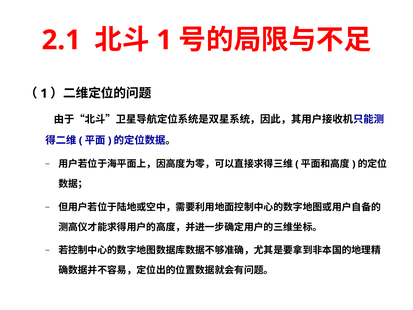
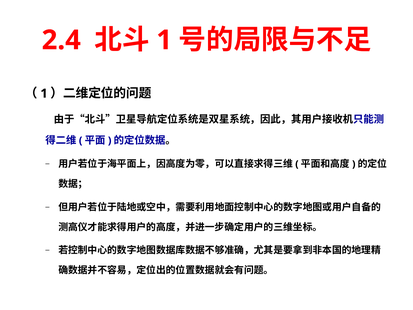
2.1: 2.1 -> 2.4
